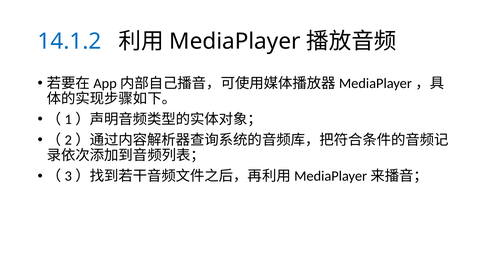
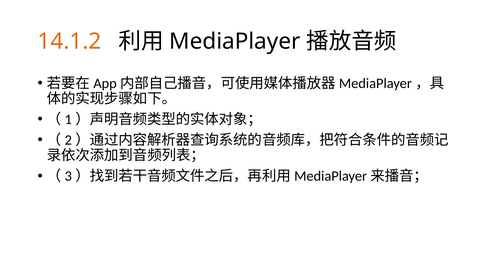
14.1.2 colour: blue -> orange
